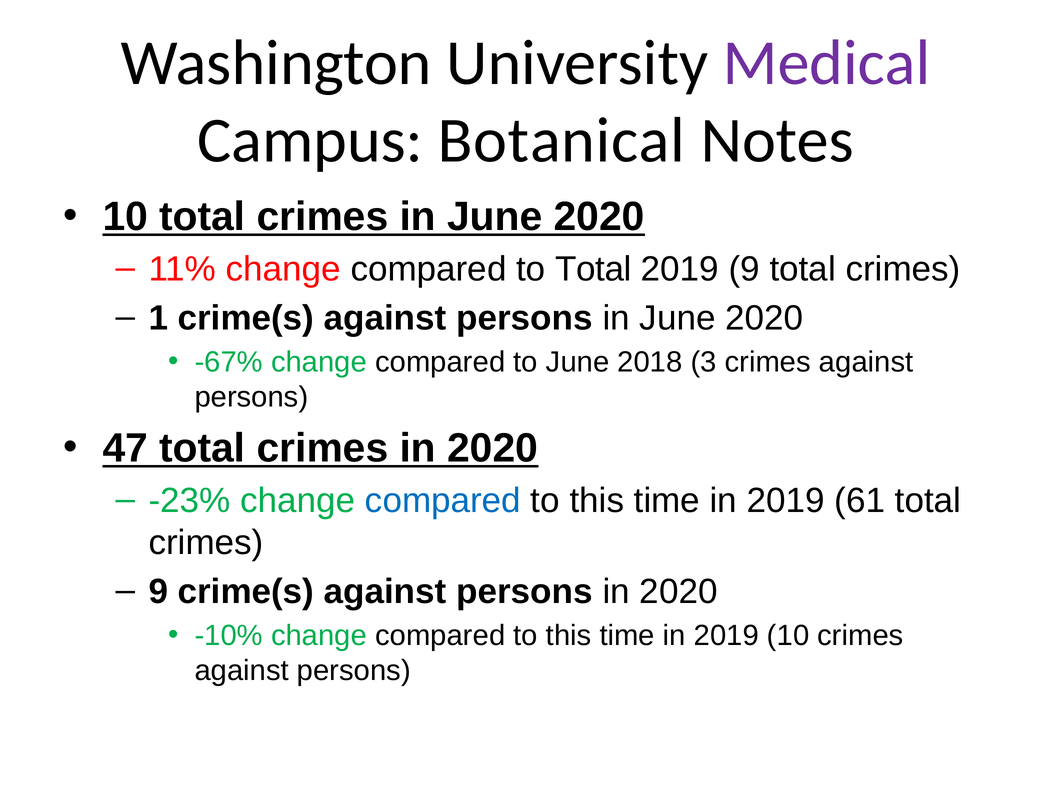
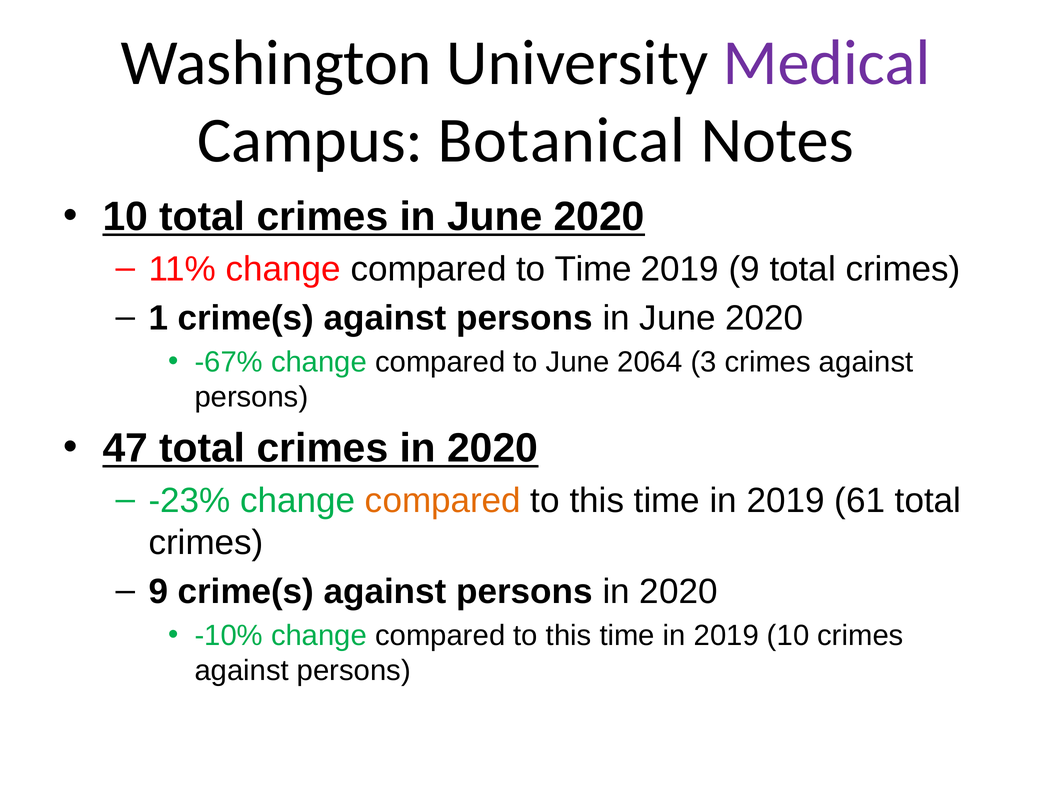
to Total: Total -> Time
2018: 2018 -> 2064
compared at (443, 500) colour: blue -> orange
